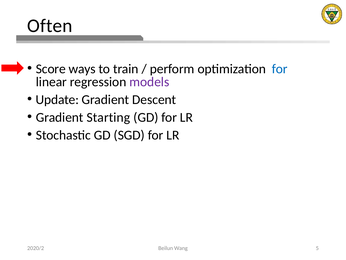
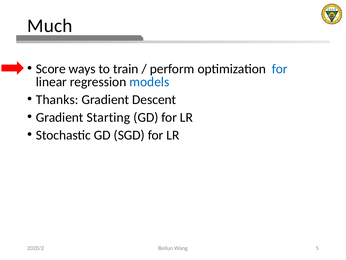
Often: Often -> Much
models colour: purple -> blue
Update: Update -> Thanks
